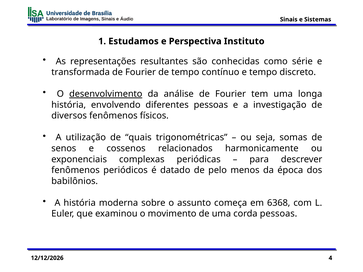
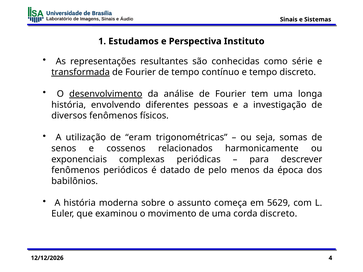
transformada underline: none -> present
quais: quais -> eram
6368: 6368 -> 5629
corda pessoas: pessoas -> discreto
